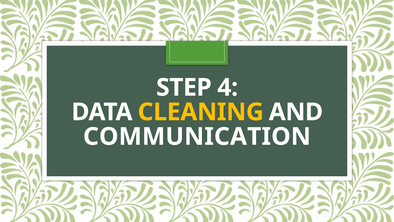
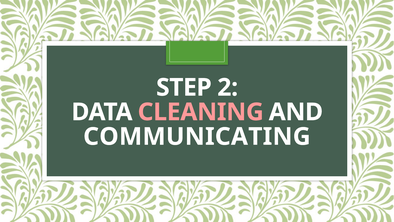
4: 4 -> 2
CLEANING colour: yellow -> pink
COMMUNICATION: COMMUNICATION -> COMMUNICATING
